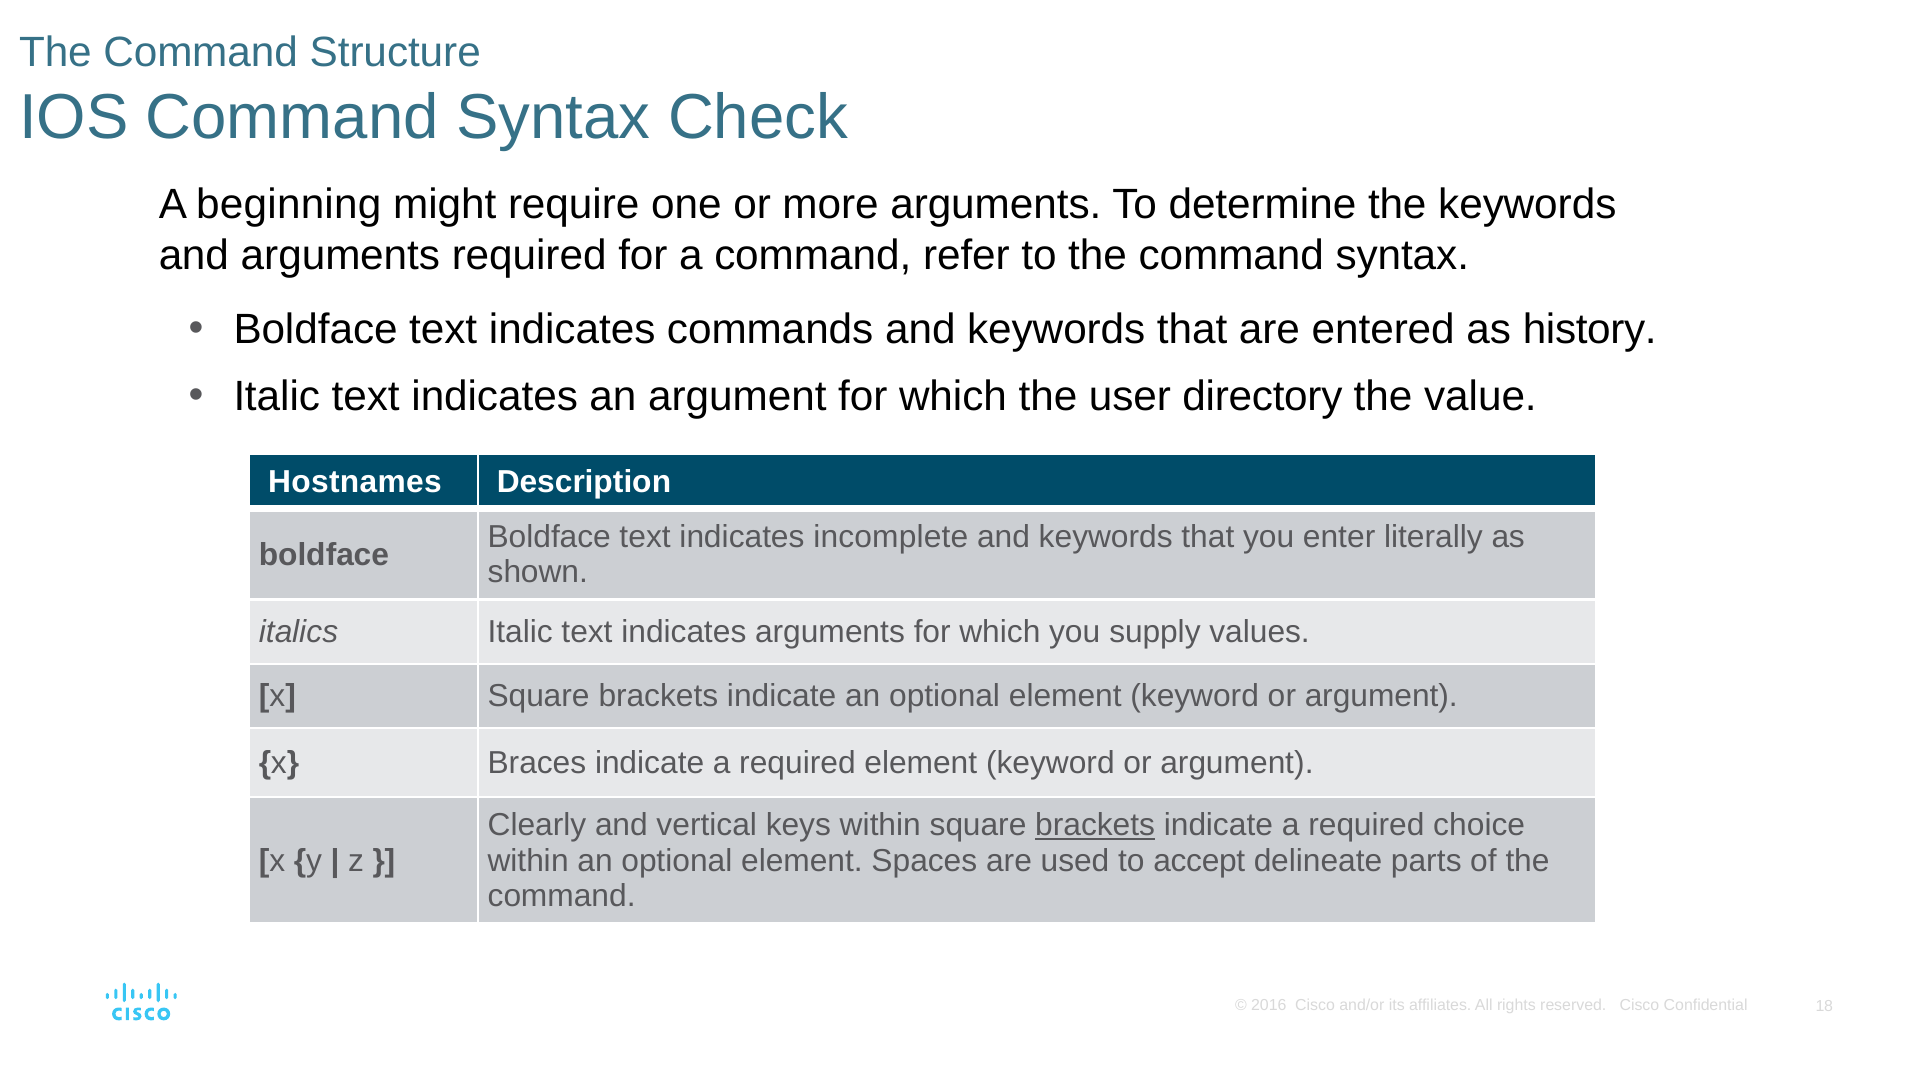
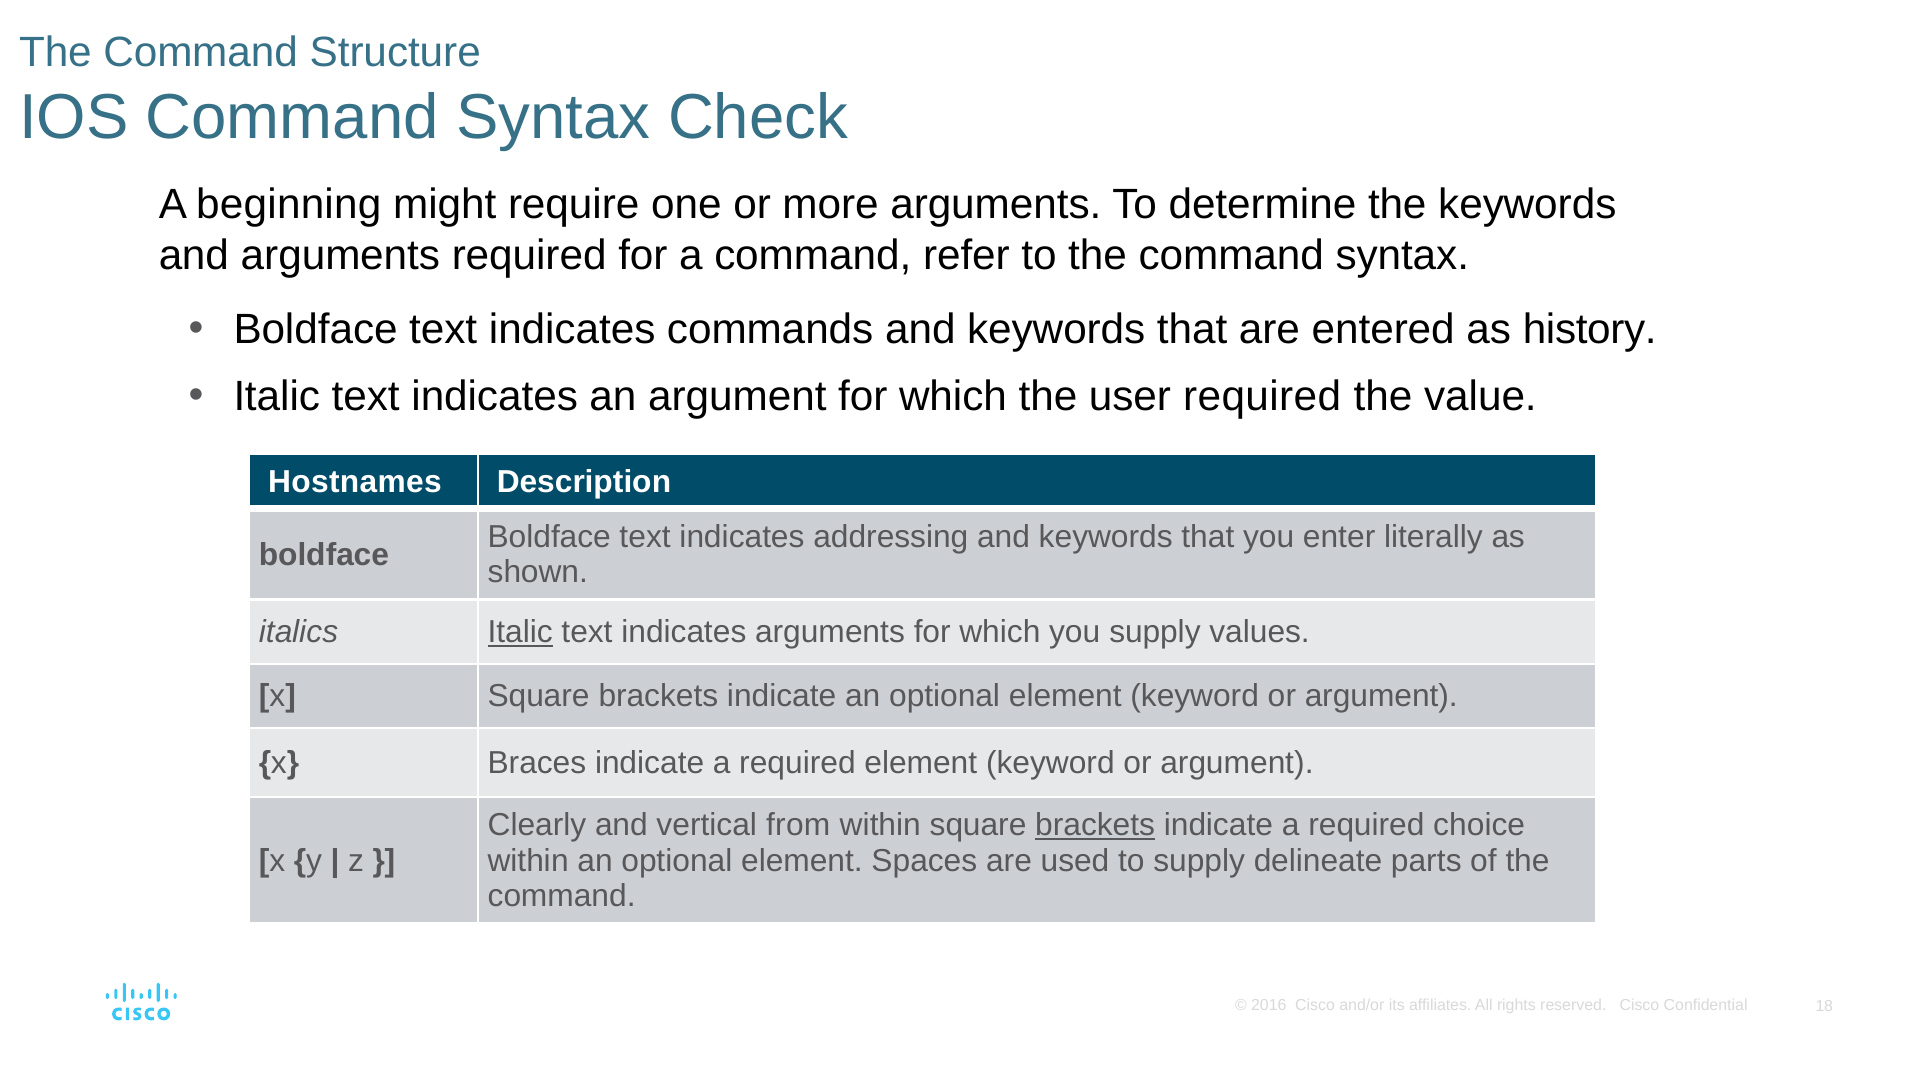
user directory: directory -> required
incomplete: incomplete -> addressing
Italic at (520, 632) underline: none -> present
keys: keys -> from
to accept: accept -> supply
